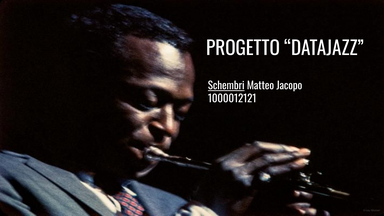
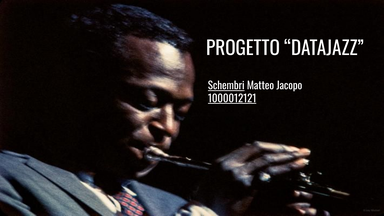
1000012121 underline: none -> present
